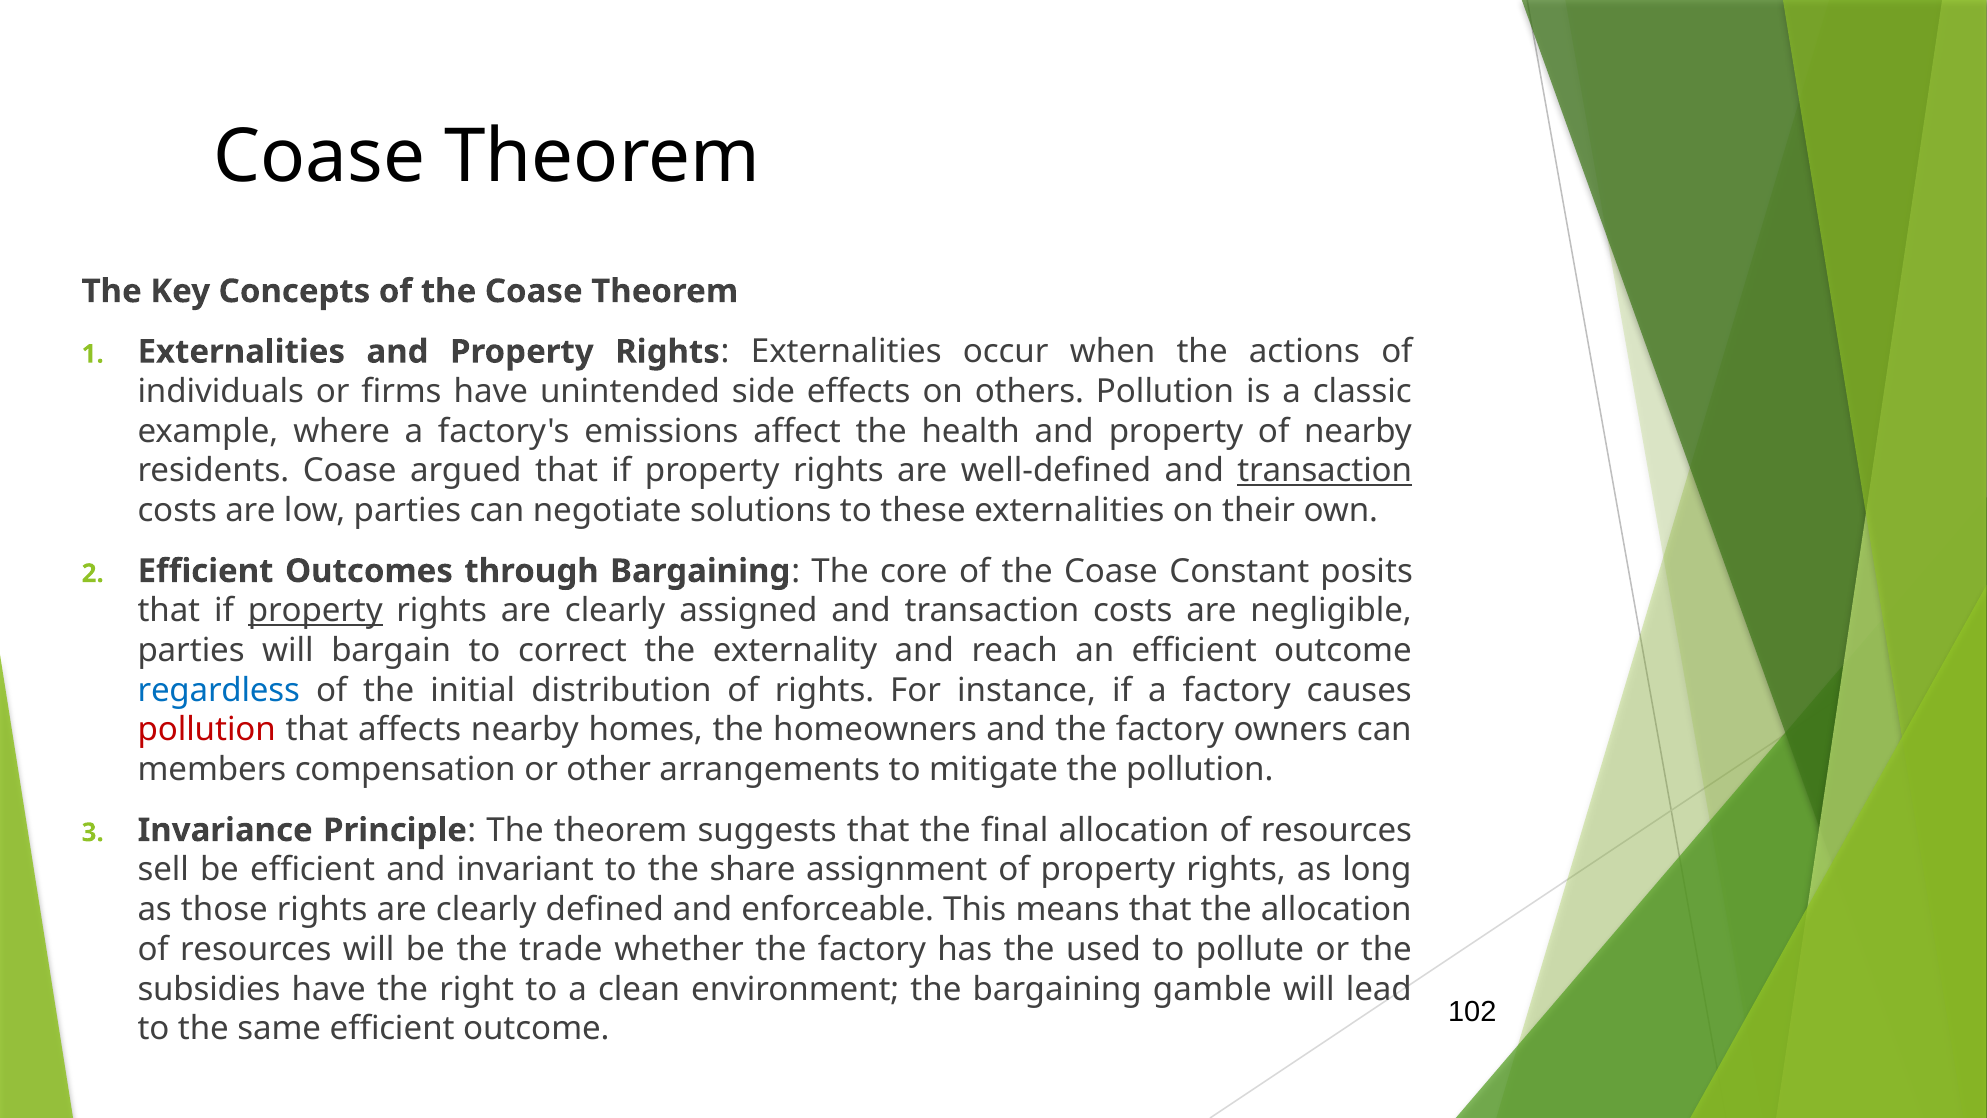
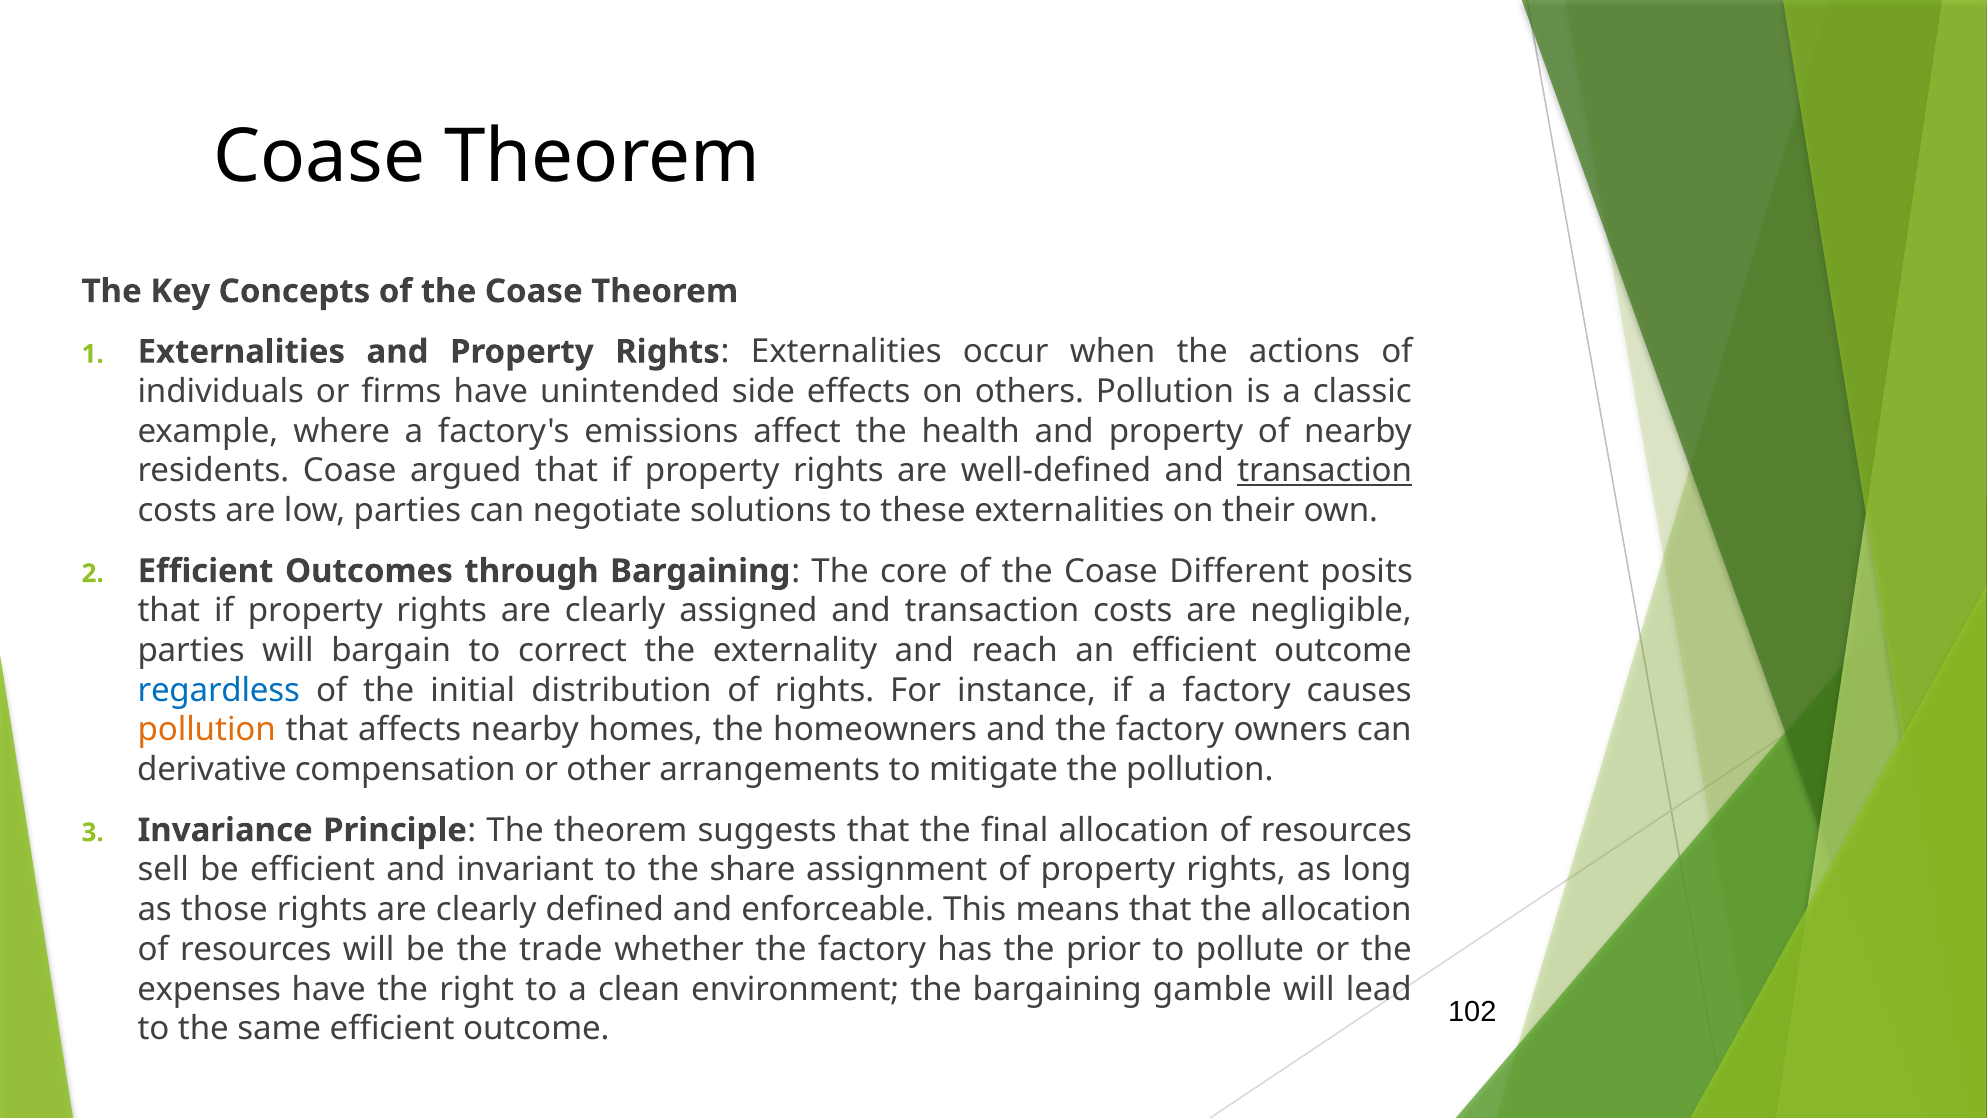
Constant: Constant -> Different
property at (315, 611) underline: present -> none
pollution at (207, 730) colour: red -> orange
members: members -> derivative
used: used -> prior
subsidies: subsidies -> expenses
